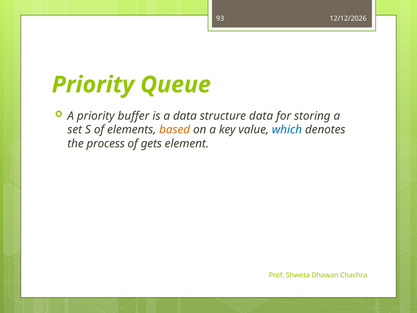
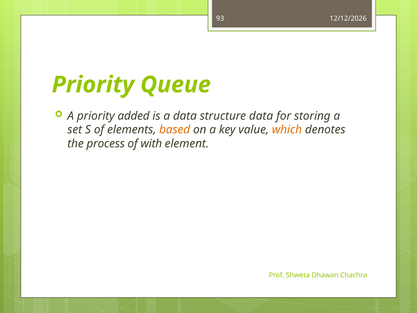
buffer: buffer -> added
which colour: blue -> orange
gets: gets -> with
